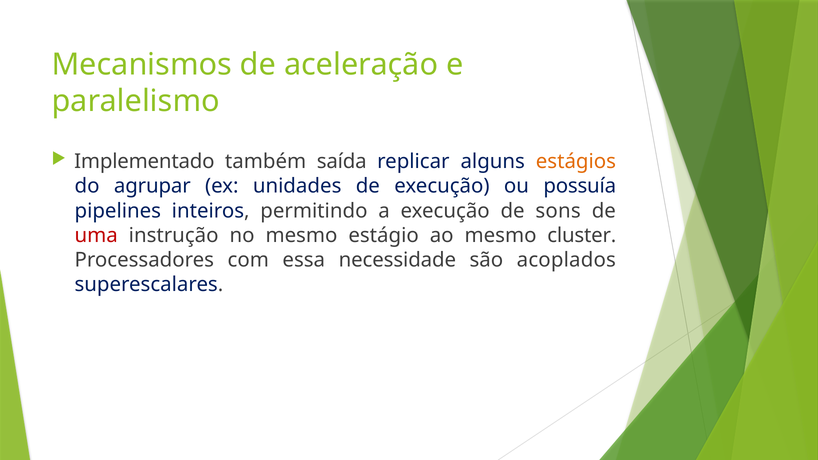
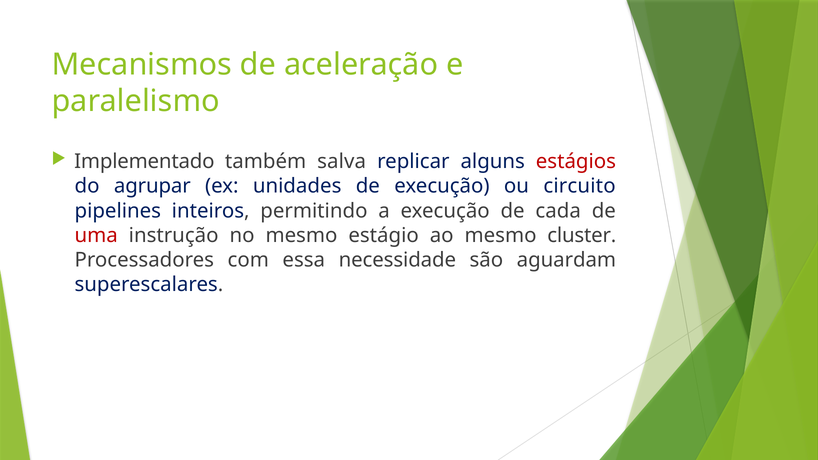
saída: saída -> salva
estágios colour: orange -> red
possuía: possuía -> circuito
sons: sons -> cada
acoplados: acoplados -> aguardam
